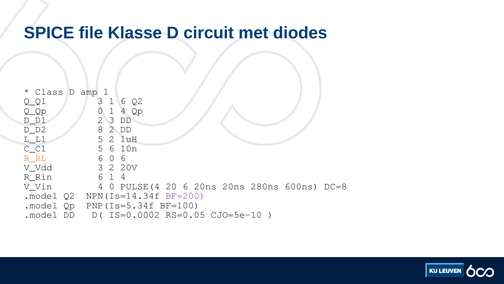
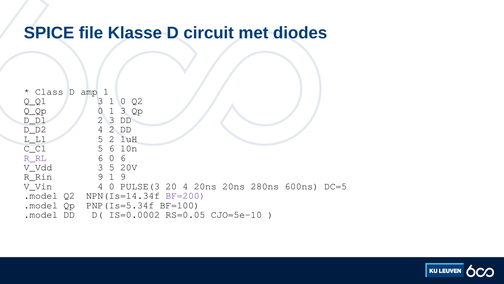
1 6: 6 -> 0
0 1 4: 4 -> 3
D_D2 8: 8 -> 4
R_RL colour: orange -> purple
3 2: 2 -> 5
R_Rin 6: 6 -> 9
4 at (123, 177): 4 -> 9
PULSE(4: PULSE(4 -> PULSE(3
20 6: 6 -> 4
DC=8: DC=8 -> DC=5
